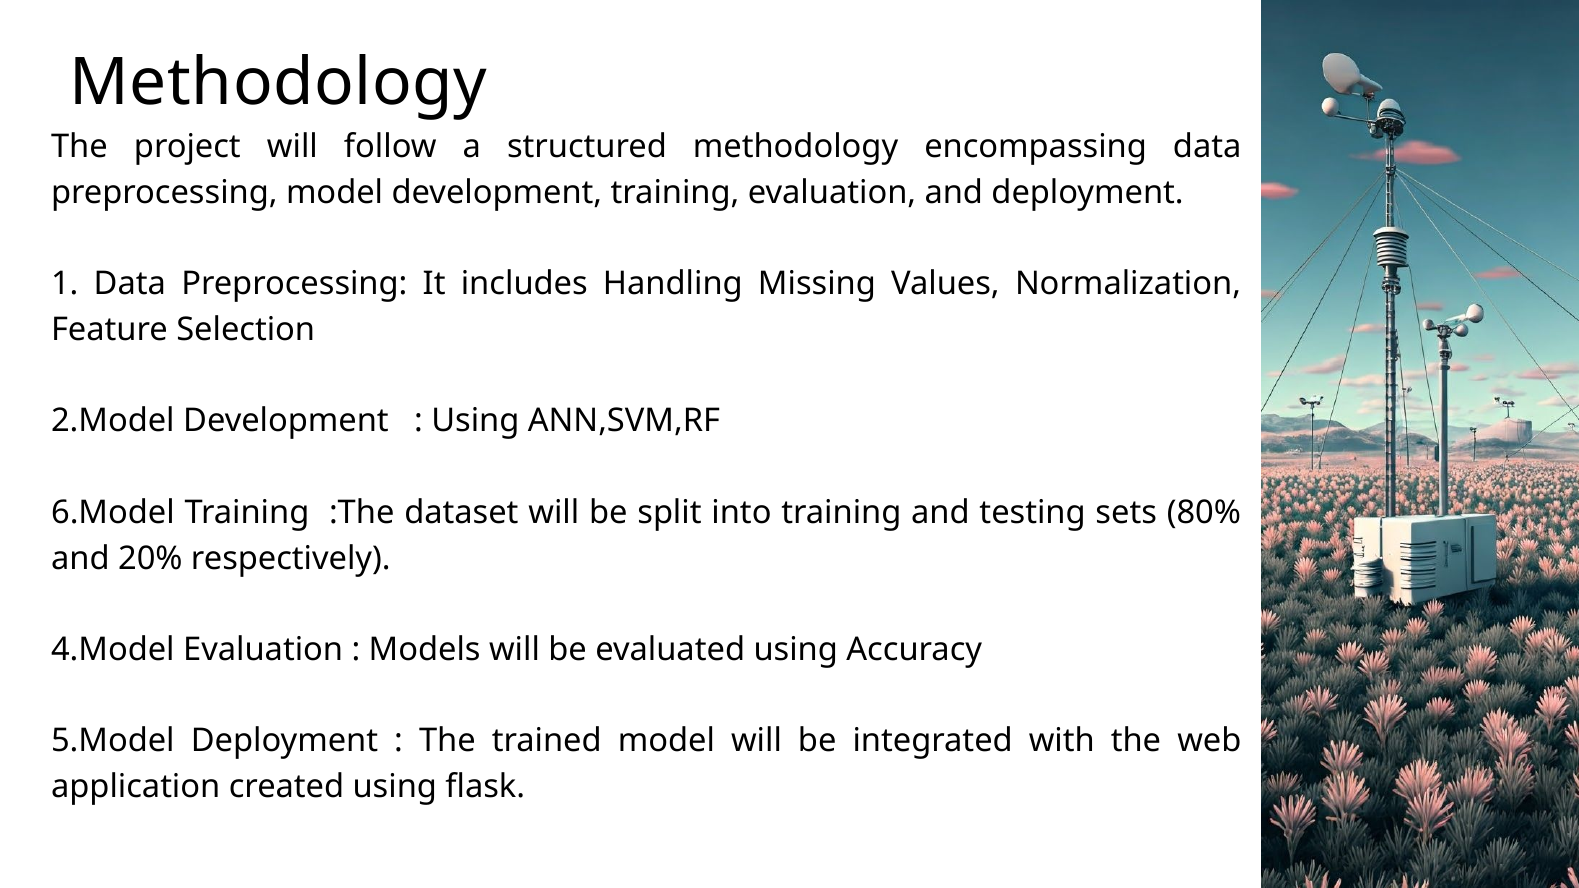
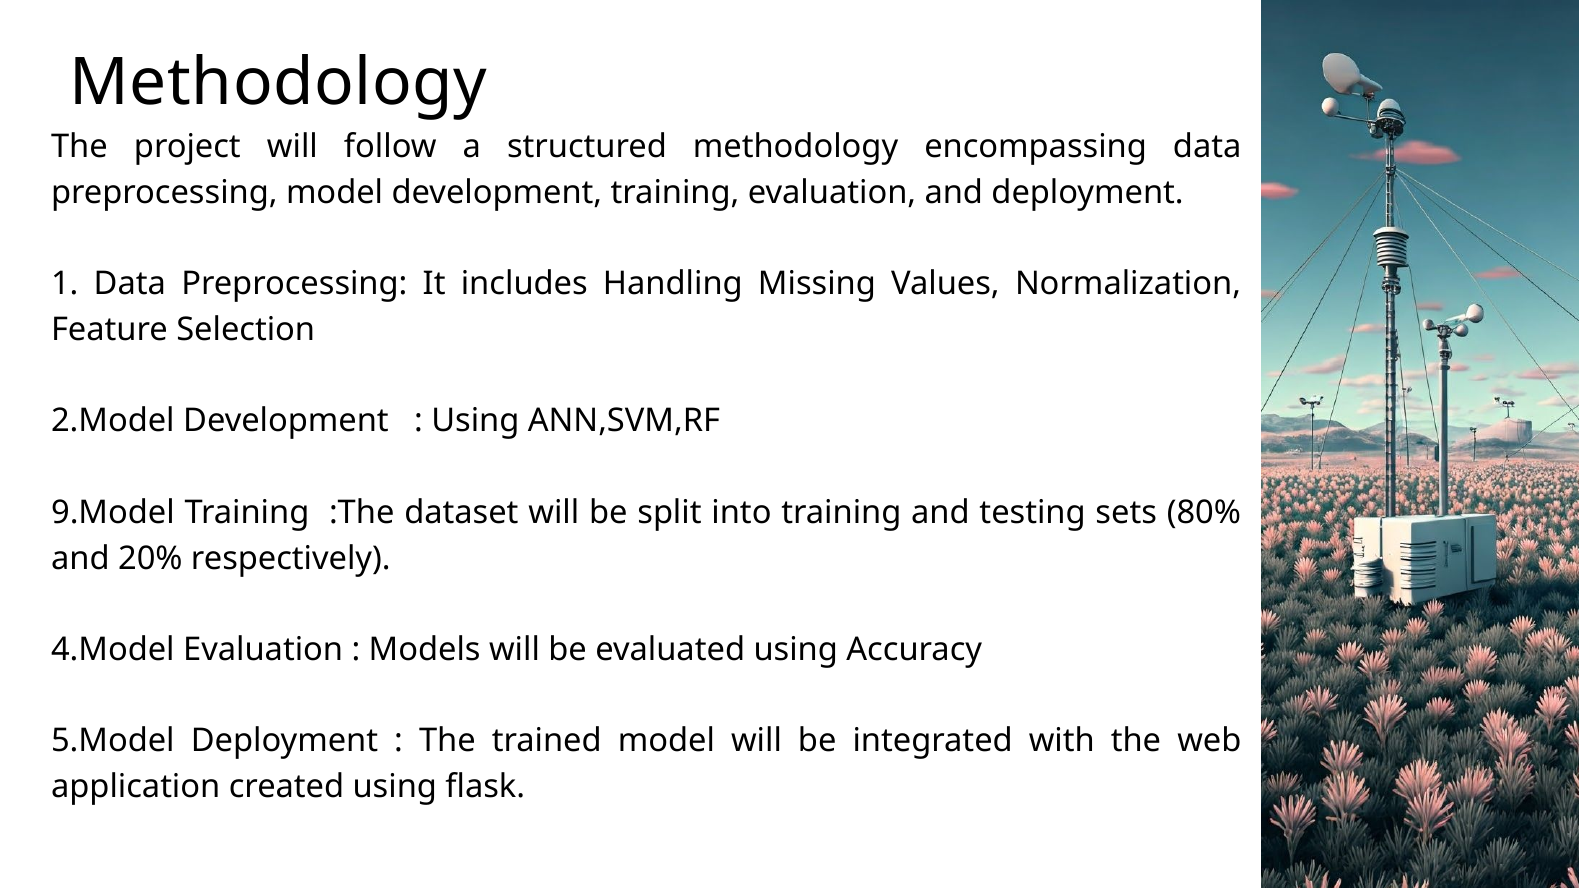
6.Model: 6.Model -> 9.Model
